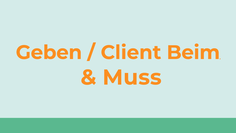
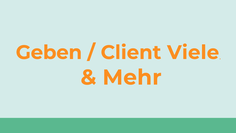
Beim: Beim -> Viele
Muss: Muss -> Mehr
